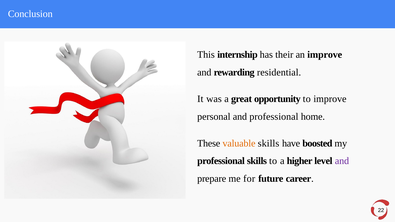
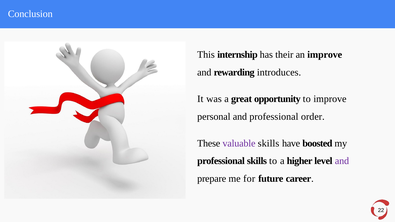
residential: residential -> introduces
home: home -> order
valuable colour: orange -> purple
